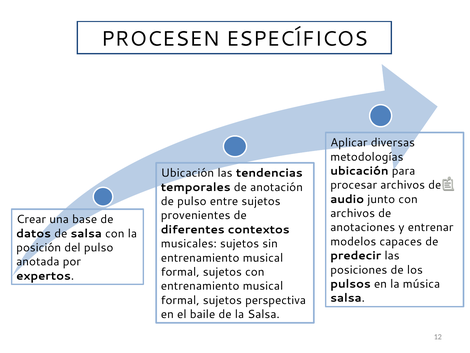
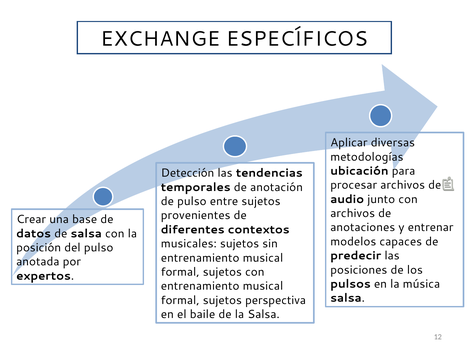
PROCESEN: PROCESEN -> EXCHANGE
Ubicación at (187, 173): Ubicación -> Detección
